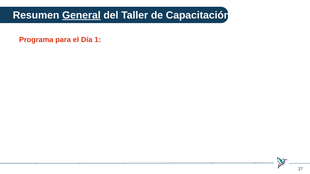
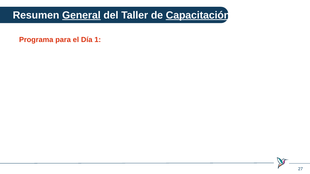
Capacitación underline: none -> present
